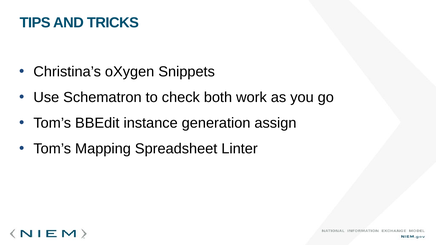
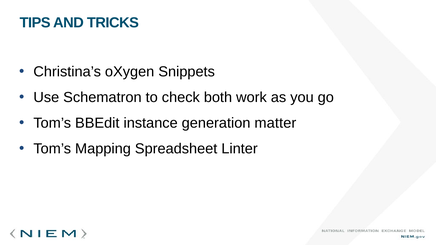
assign: assign -> matter
